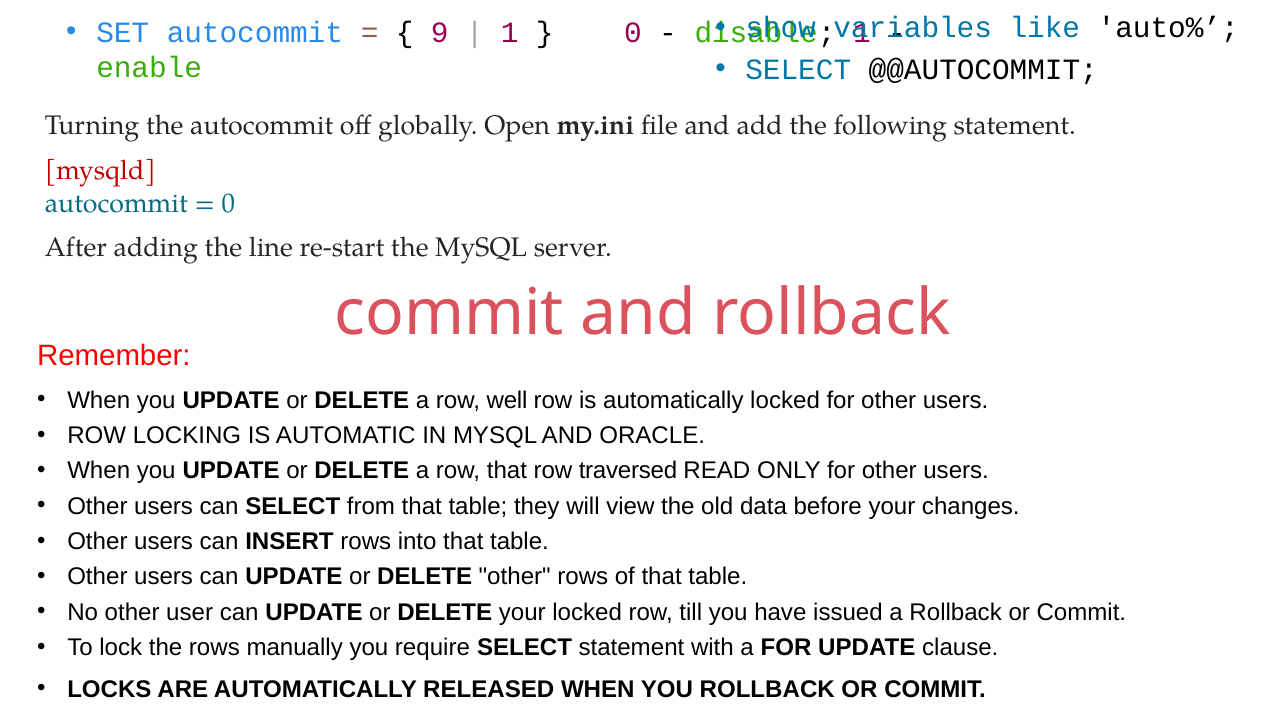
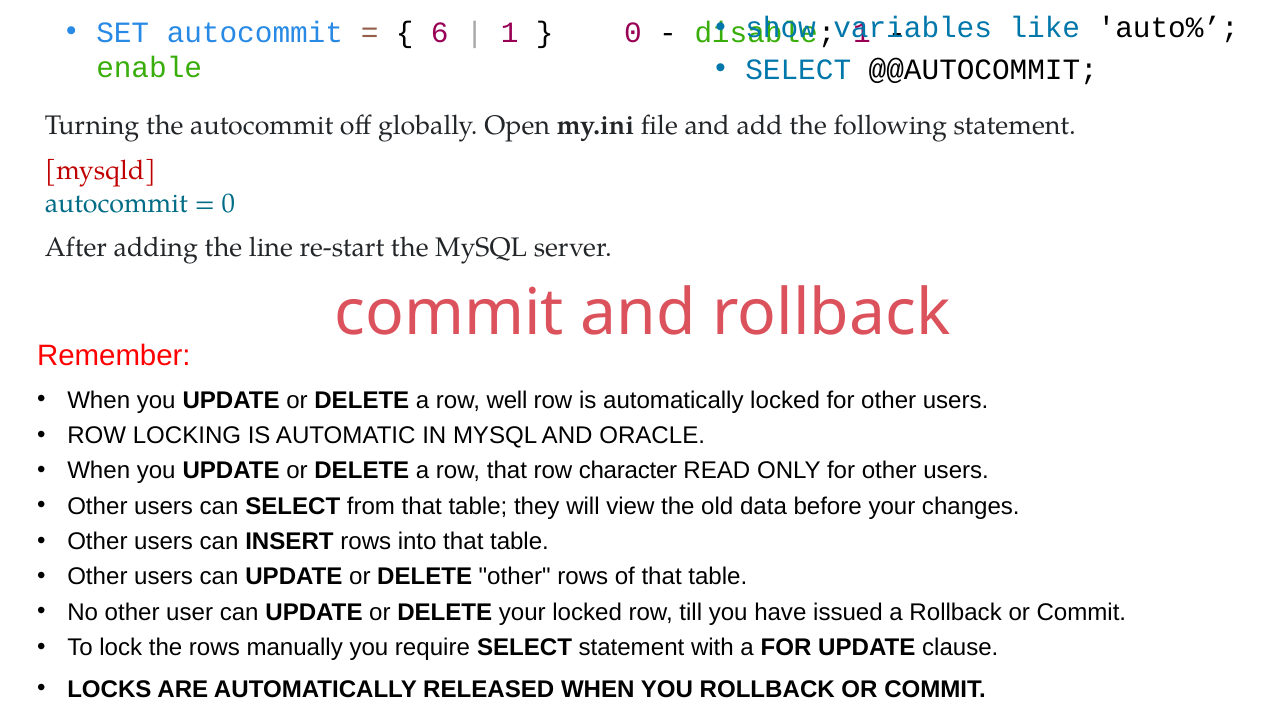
9: 9 -> 6
traversed: traversed -> character
